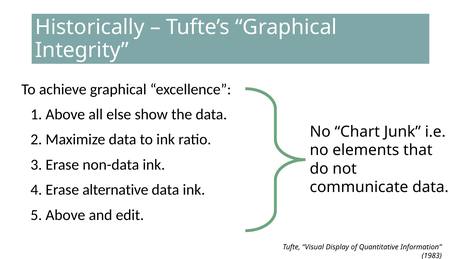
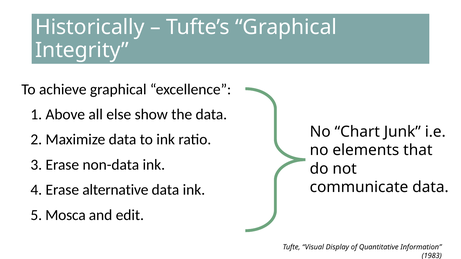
Above at (65, 215): Above -> Mosca
